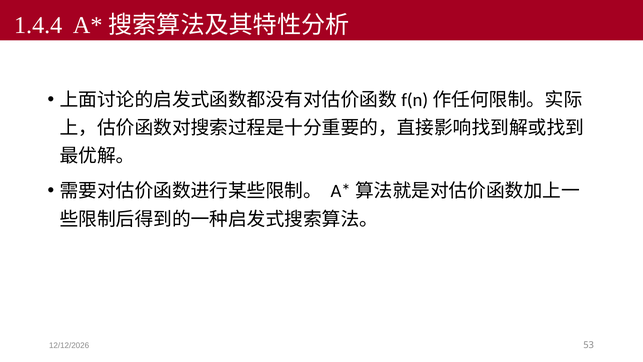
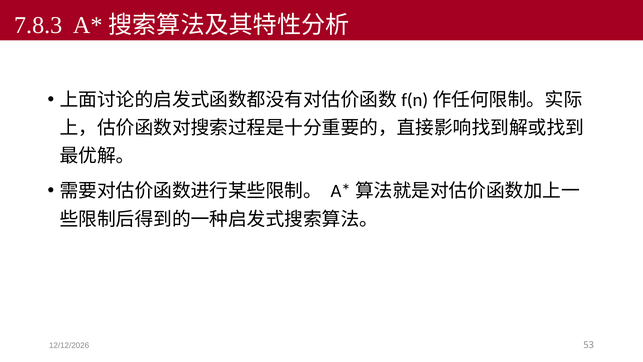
1.4.4: 1.4.4 -> 7.8.3
